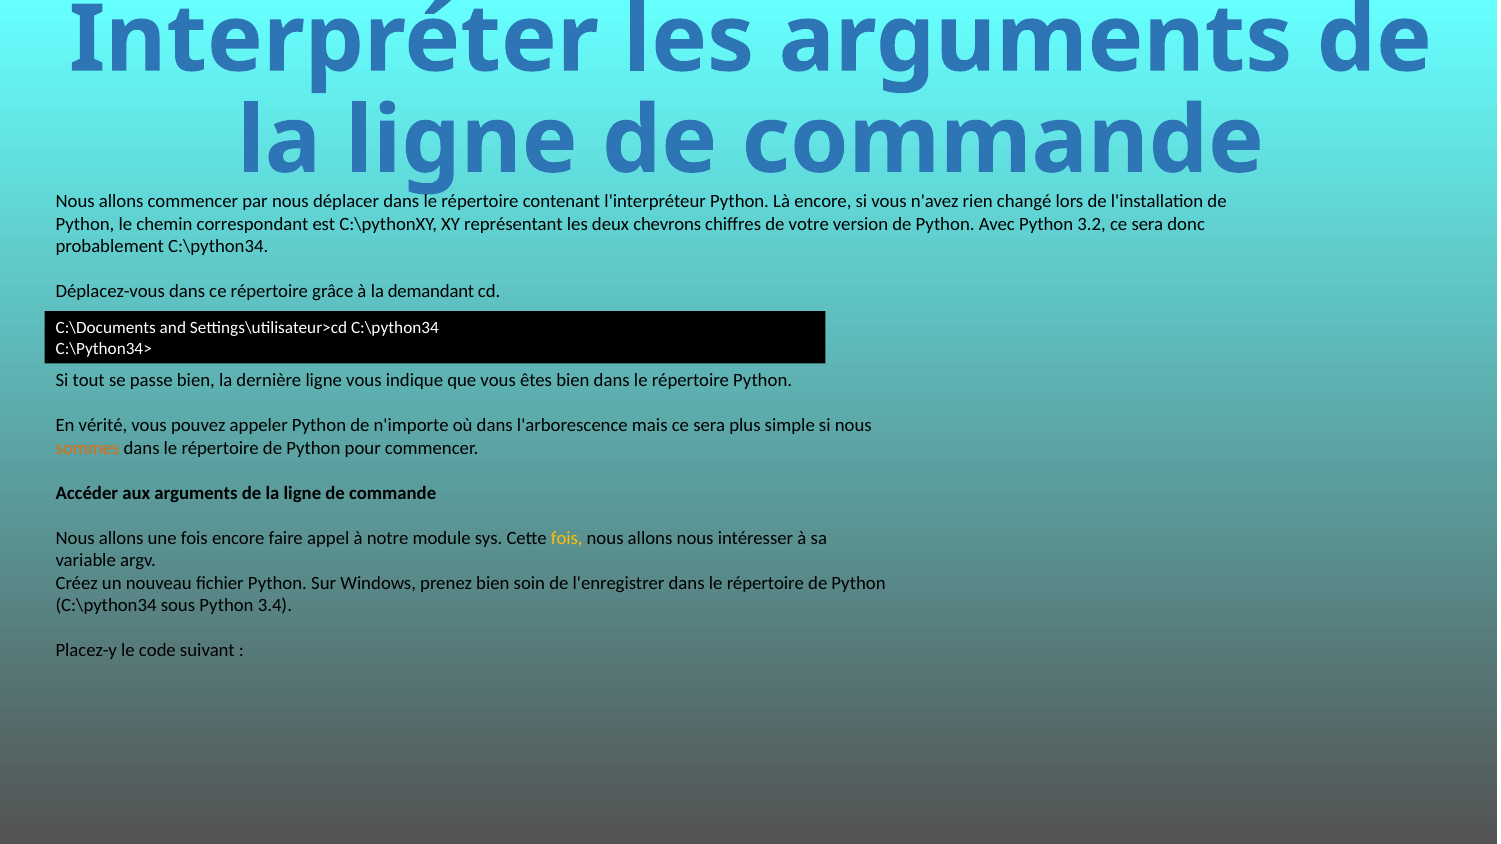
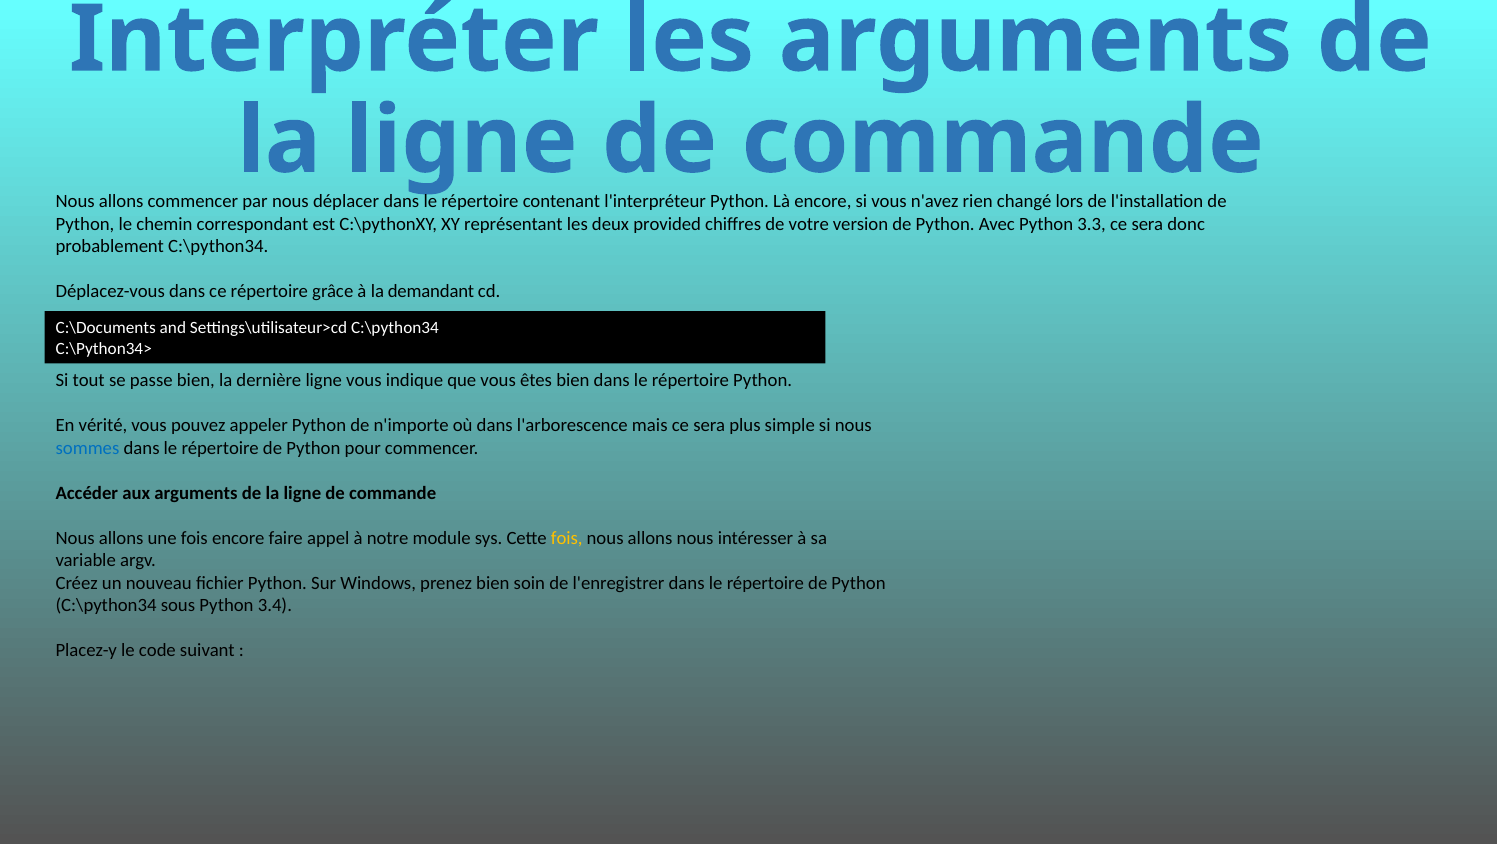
chevrons: chevrons -> provided
3.2: 3.2 -> 3.3
sommes colour: orange -> blue
